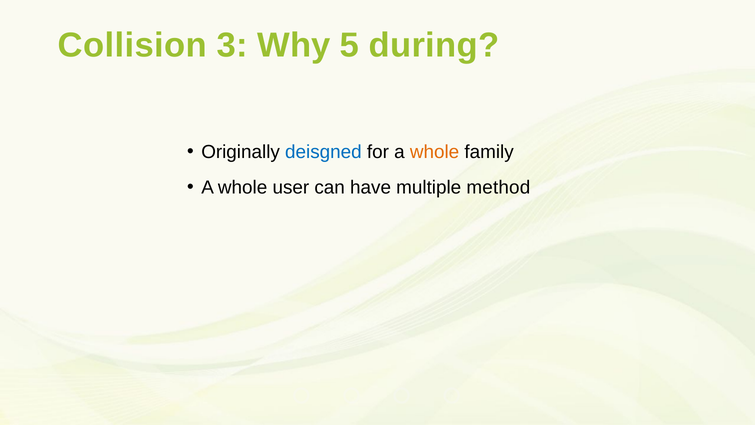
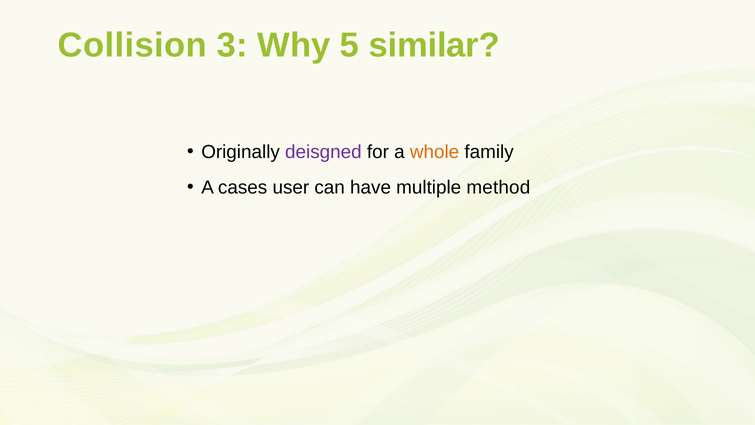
during: during -> similar
deisgned colour: blue -> purple
whole at (243, 187): whole -> cases
